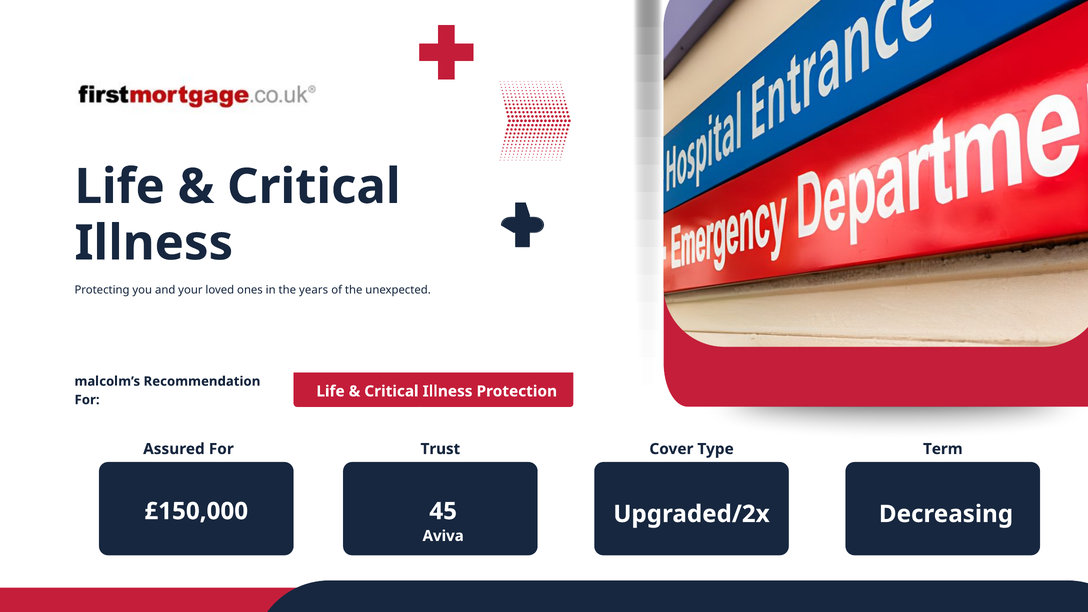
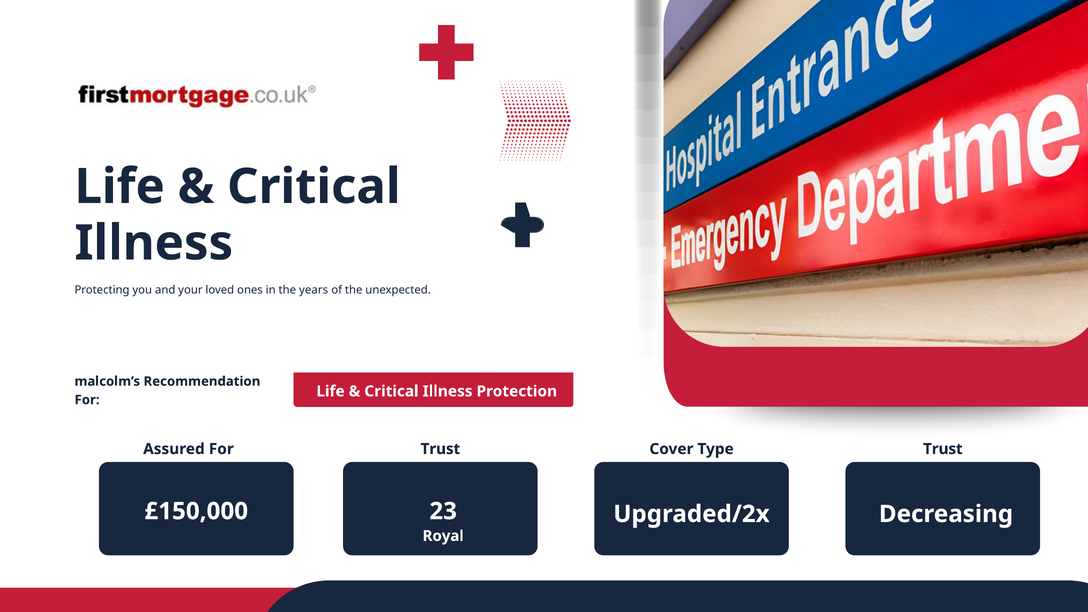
Type Term: Term -> Trust
45: 45 -> 23
Aviva: Aviva -> Royal
